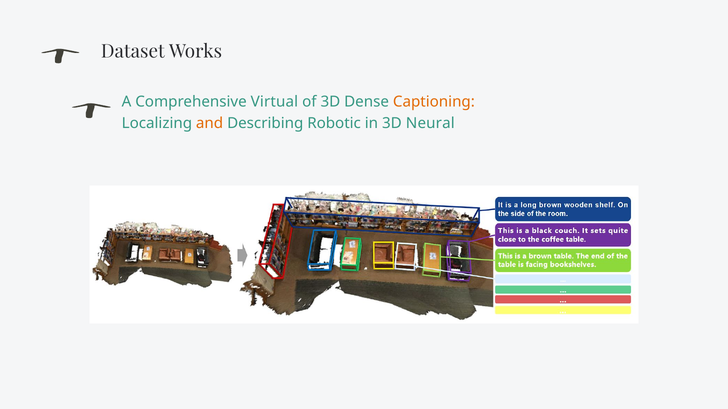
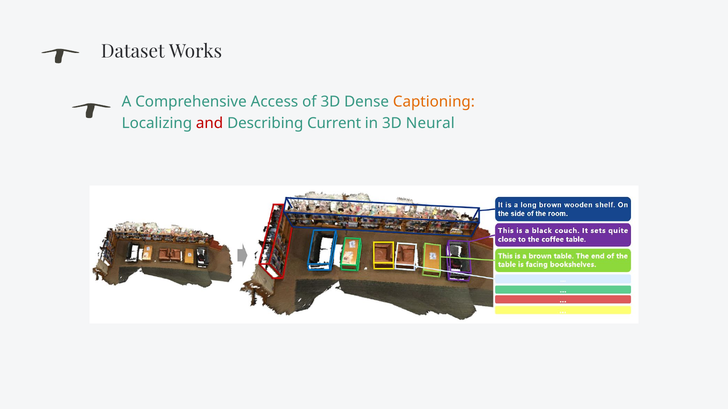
Virtual: Virtual -> Access
and colour: orange -> red
Robotic: Robotic -> Current
